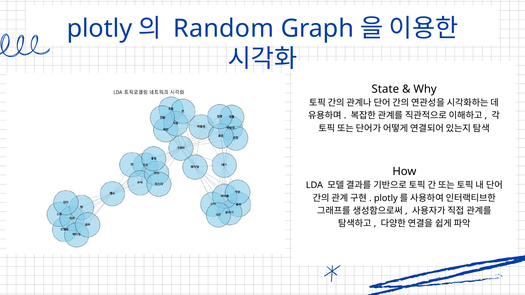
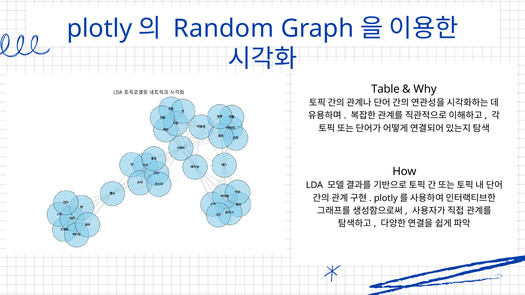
State: State -> Table
